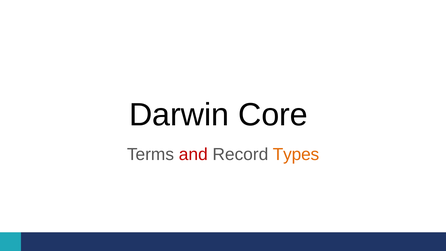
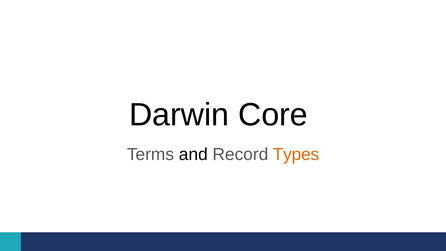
and colour: red -> black
